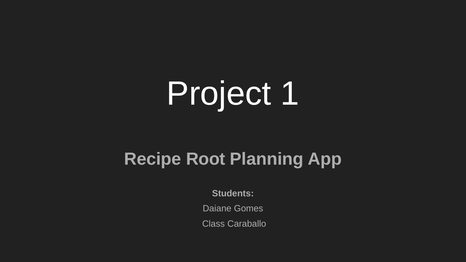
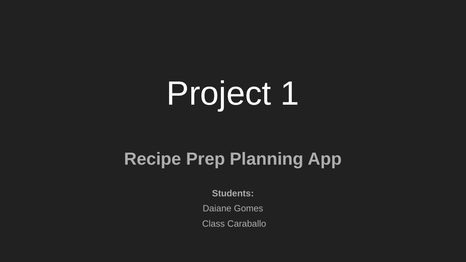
Root: Root -> Prep
